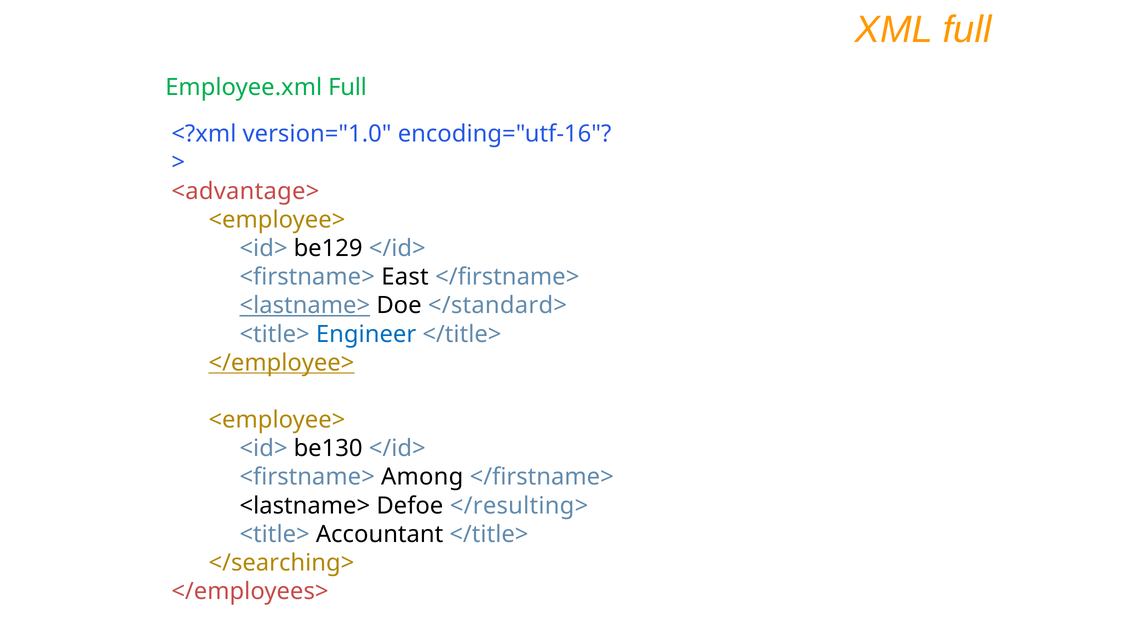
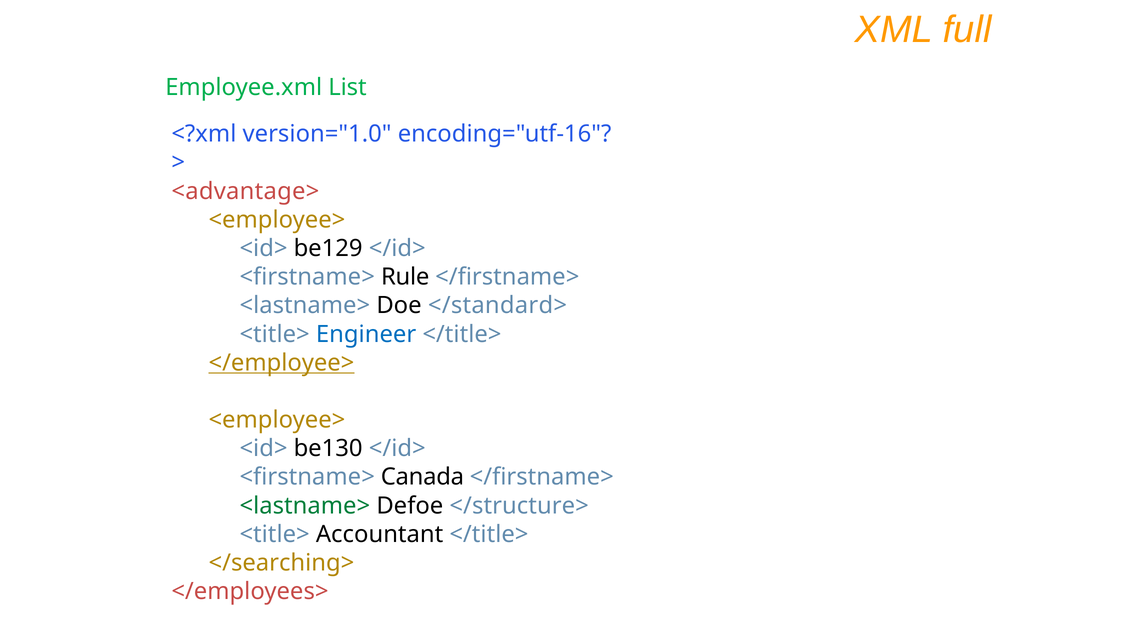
Employee.xml Full: Full -> List
East: East -> Rule
<lastname> at (305, 306) underline: present -> none
Among: Among -> Canada
<lastname> at (305, 506) colour: black -> green
</resulting>: </resulting> -> </structure>
